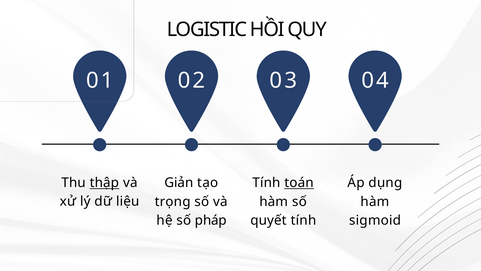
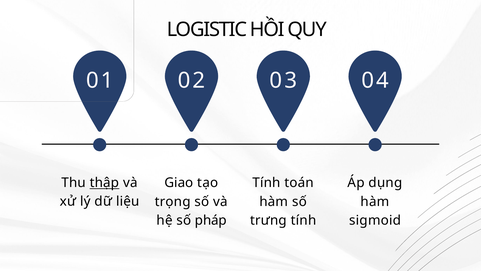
Giản: Giản -> Giao
toán underline: present -> none
quyết: quyết -> trưng
